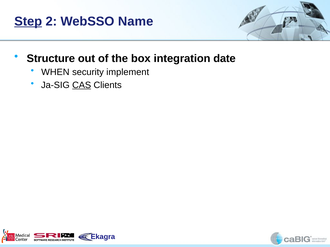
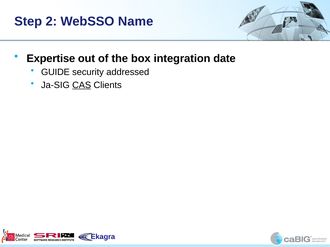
Step underline: present -> none
Structure: Structure -> Expertise
WHEN: WHEN -> GUIDE
implement: implement -> addressed
